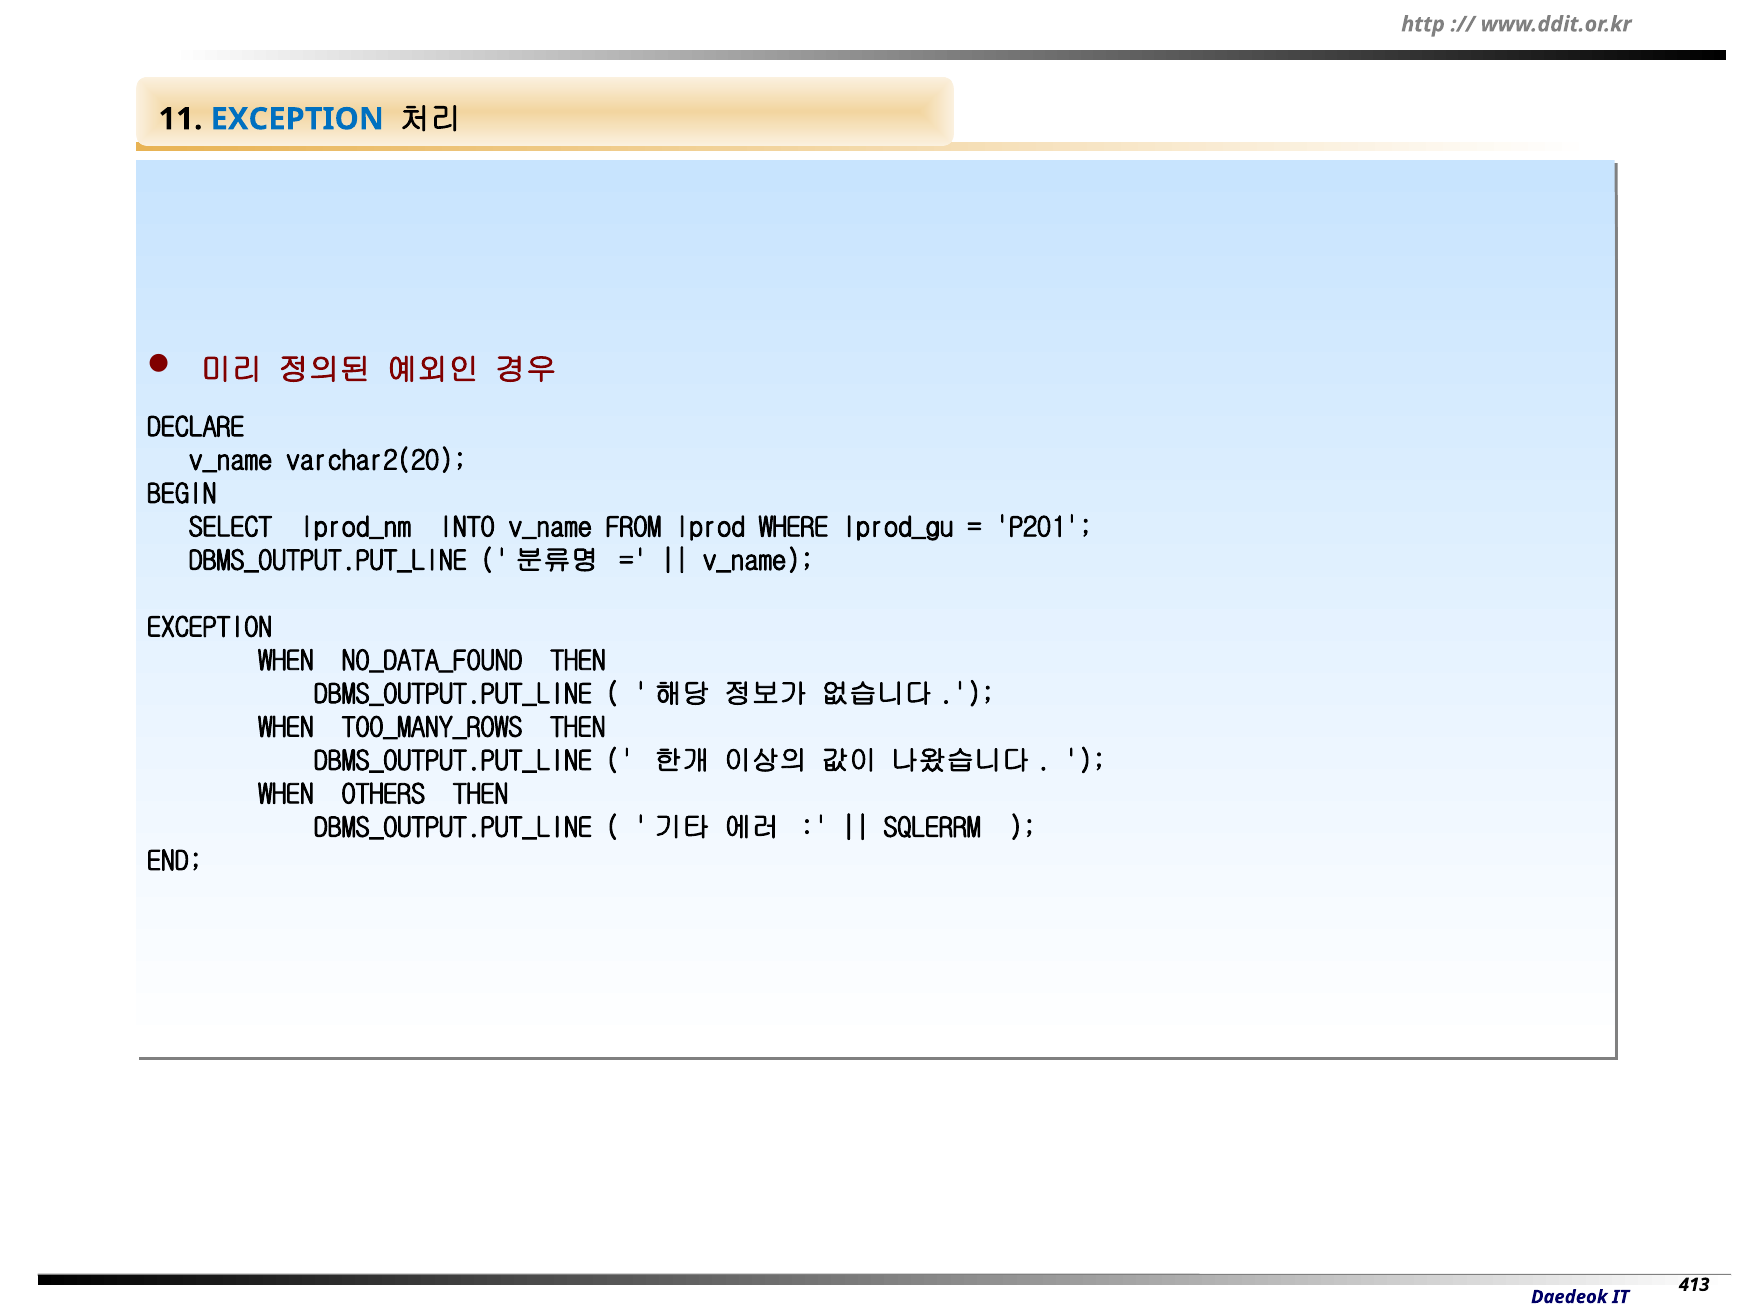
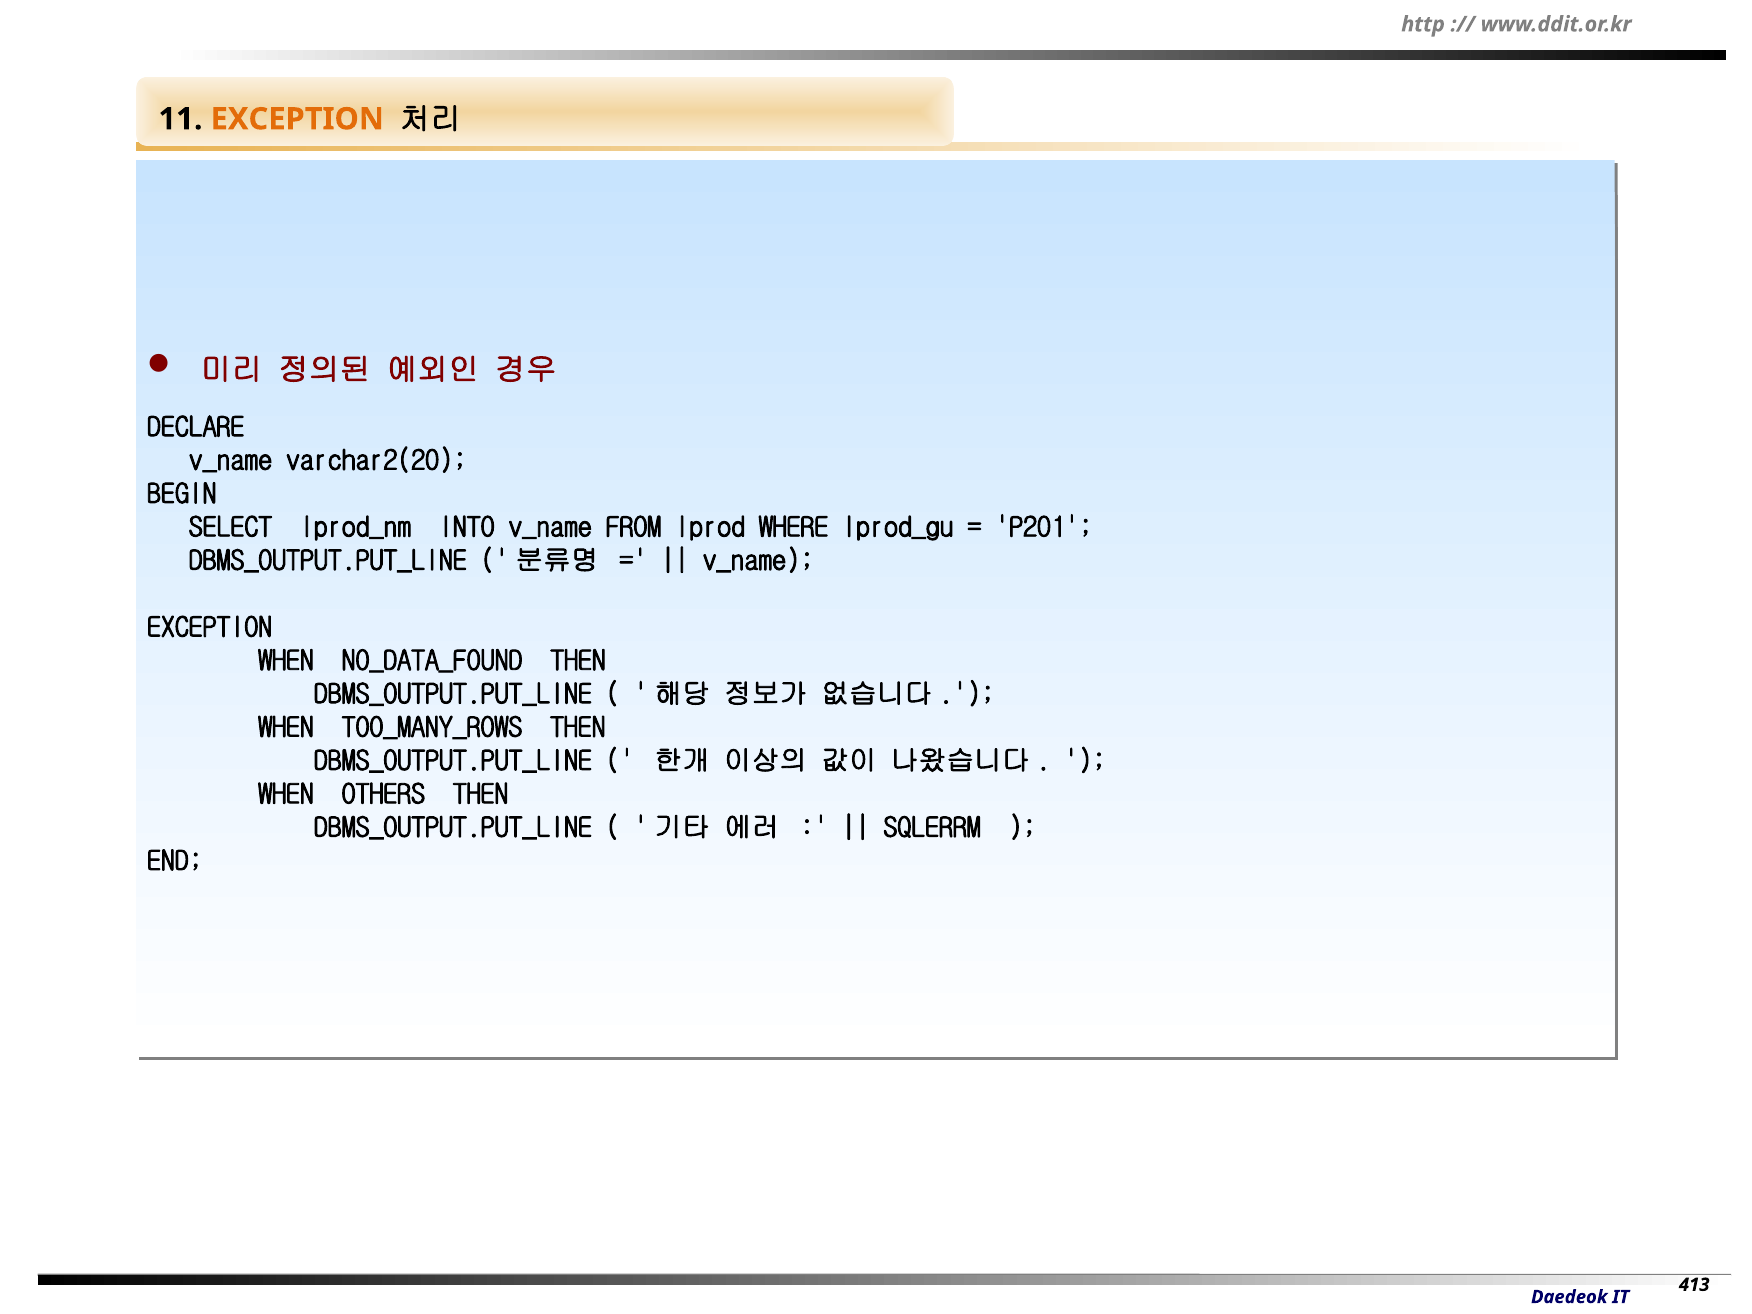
EXCEPTION at (297, 119) colour: blue -> orange
